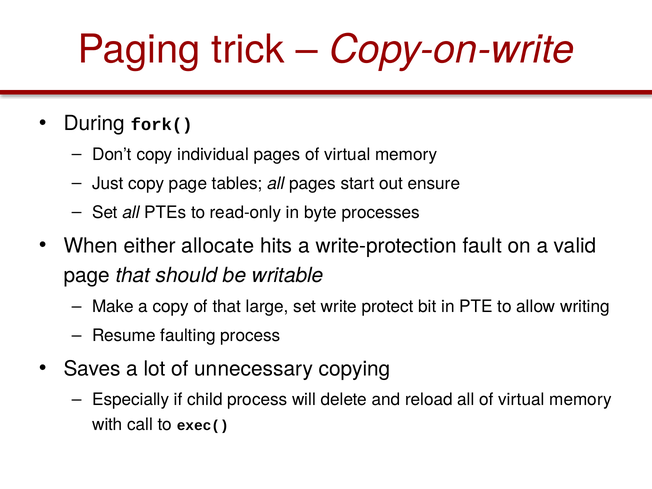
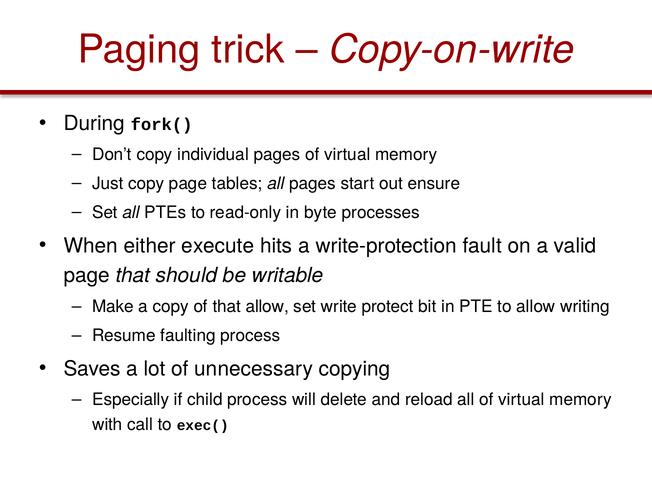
allocate: allocate -> execute
that large: large -> allow
